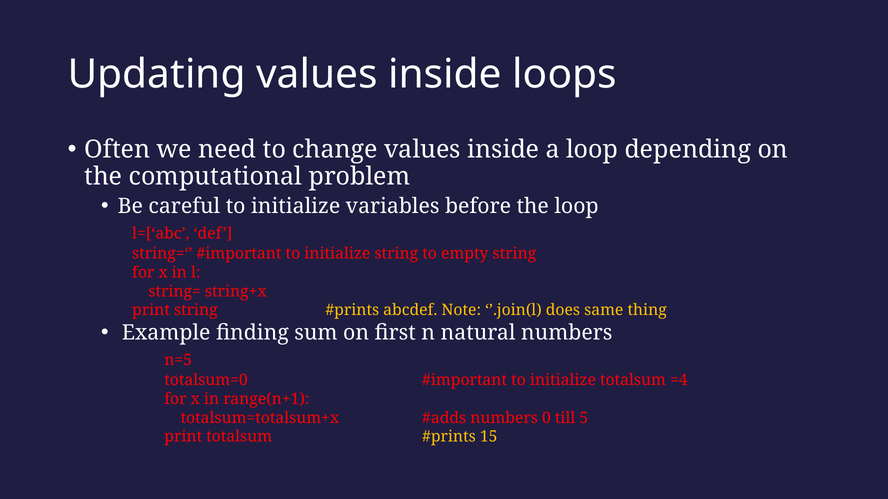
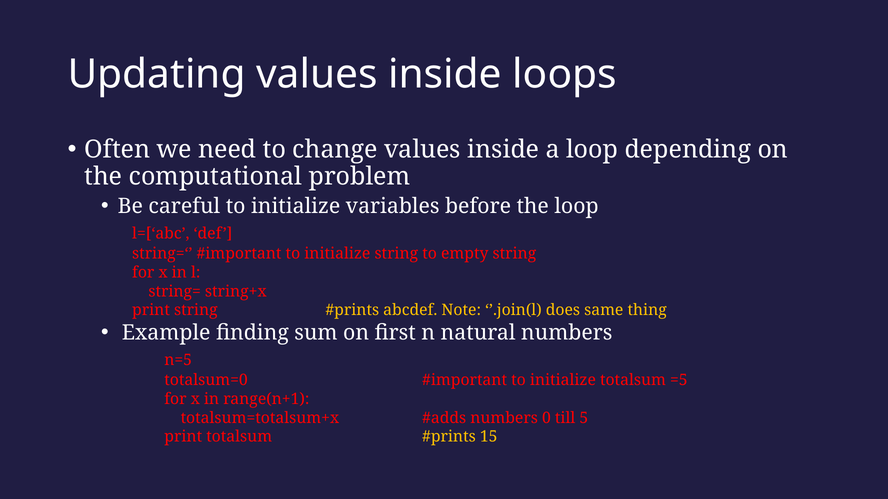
=4: =4 -> =5
